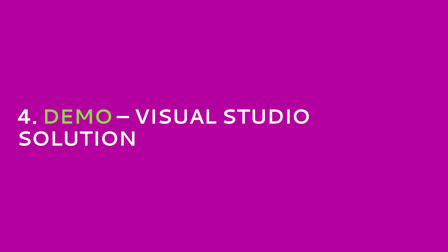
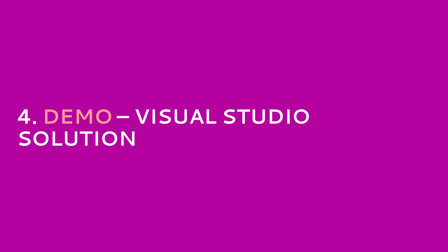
DEMO colour: light green -> pink
